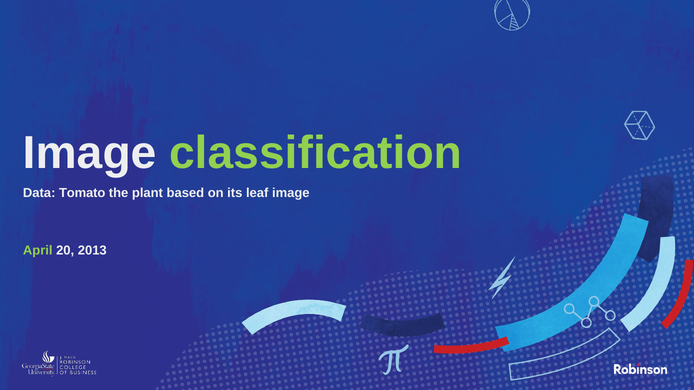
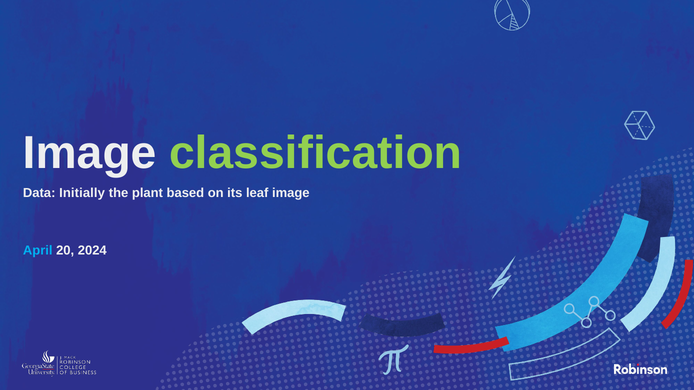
Tomato: Tomato -> Initially
April colour: light green -> light blue
2013: 2013 -> 2024
